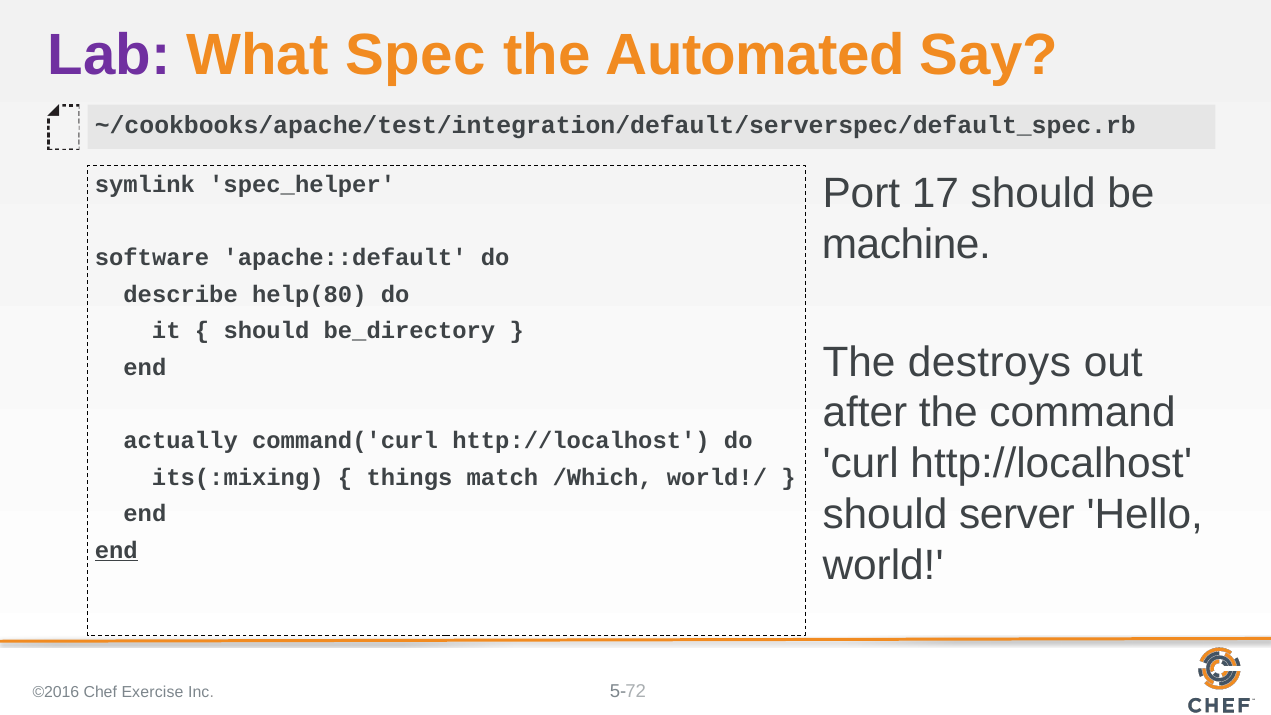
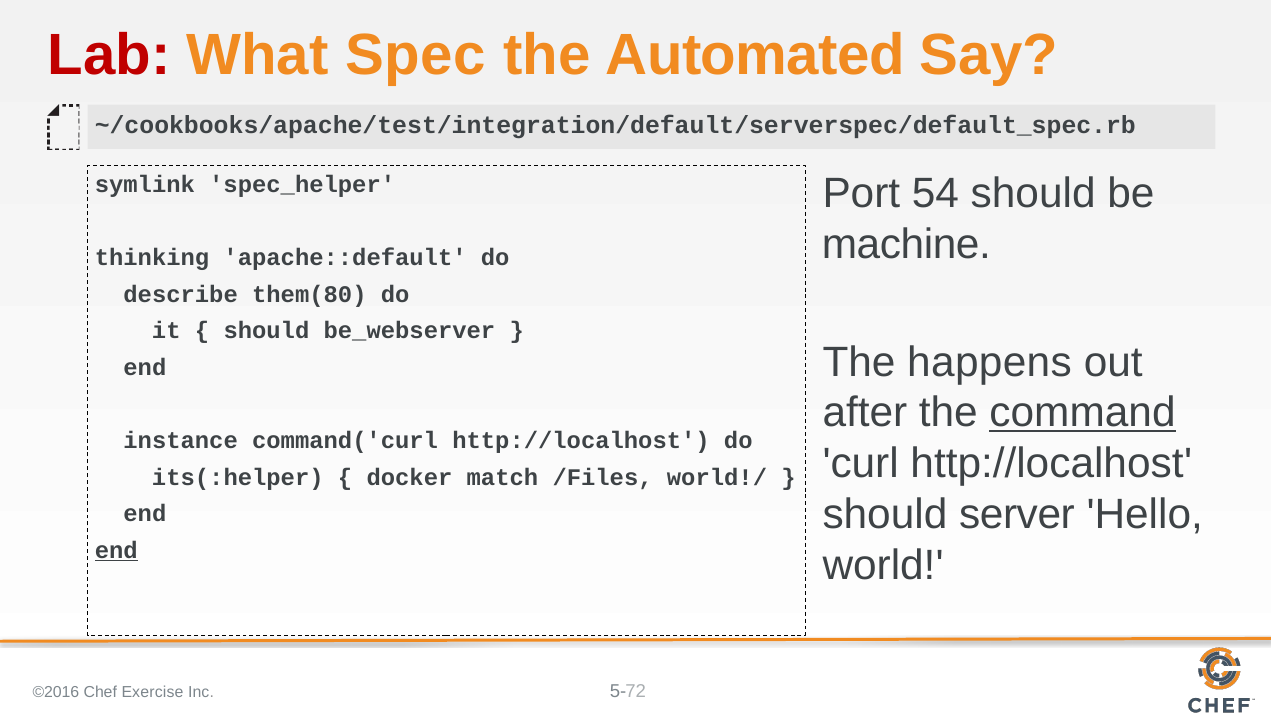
Lab colour: purple -> red
17: 17 -> 54
software: software -> thinking
help(80: help(80 -> them(80
be_directory: be_directory -> be_webserver
destroys: destroys -> happens
command underline: none -> present
actually: actually -> instance
its(:mixing: its(:mixing -> its(:helper
things: things -> docker
/Which: /Which -> /Files
